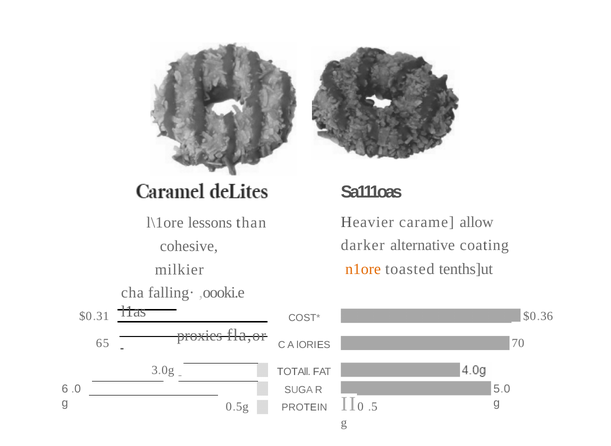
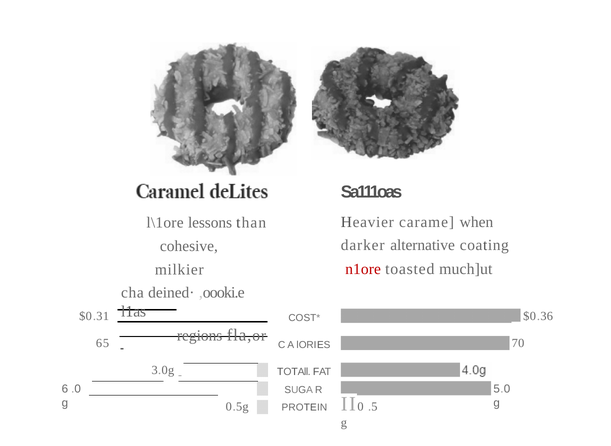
allow: allow -> when
n1ore colour: orange -> red
tenths]ut: tenths]ut -> much]ut
falling·: falling· -> deined·
proxies: proxies -> regions
